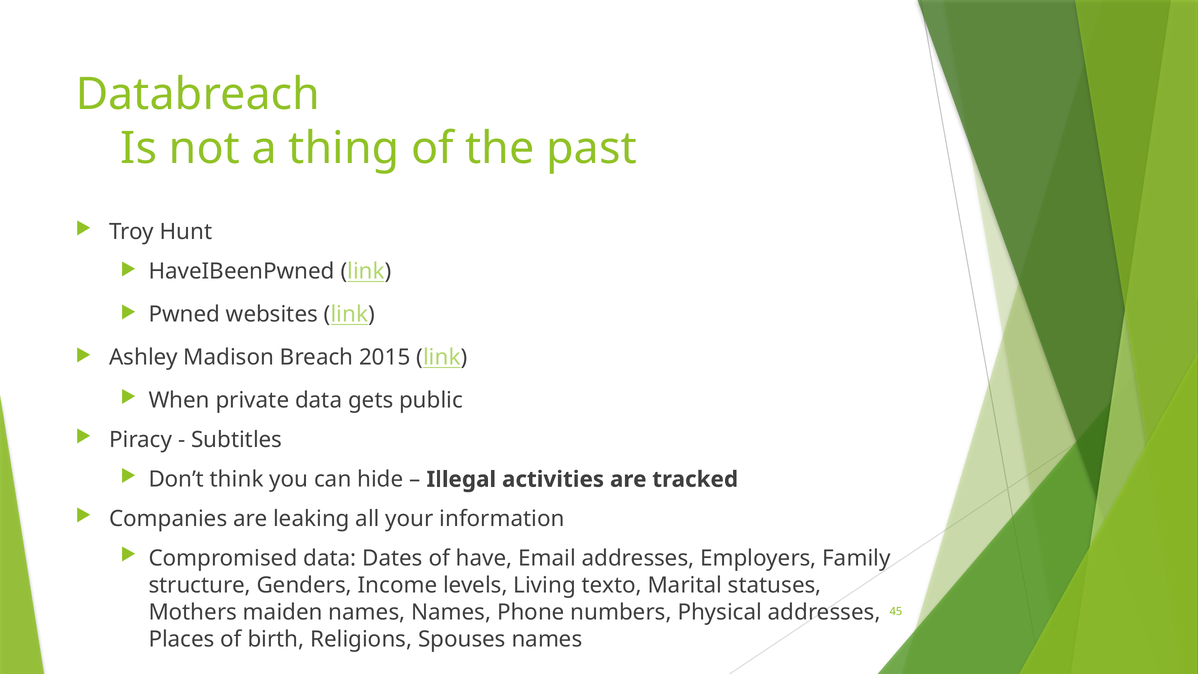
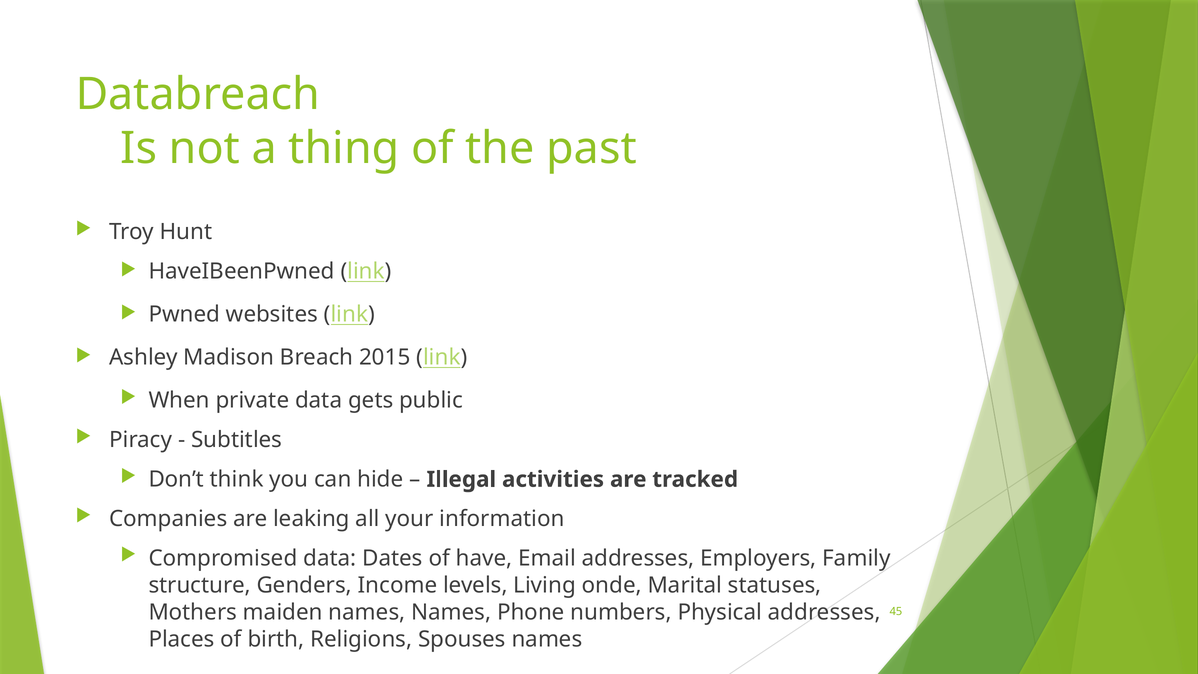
texto: texto -> onde
